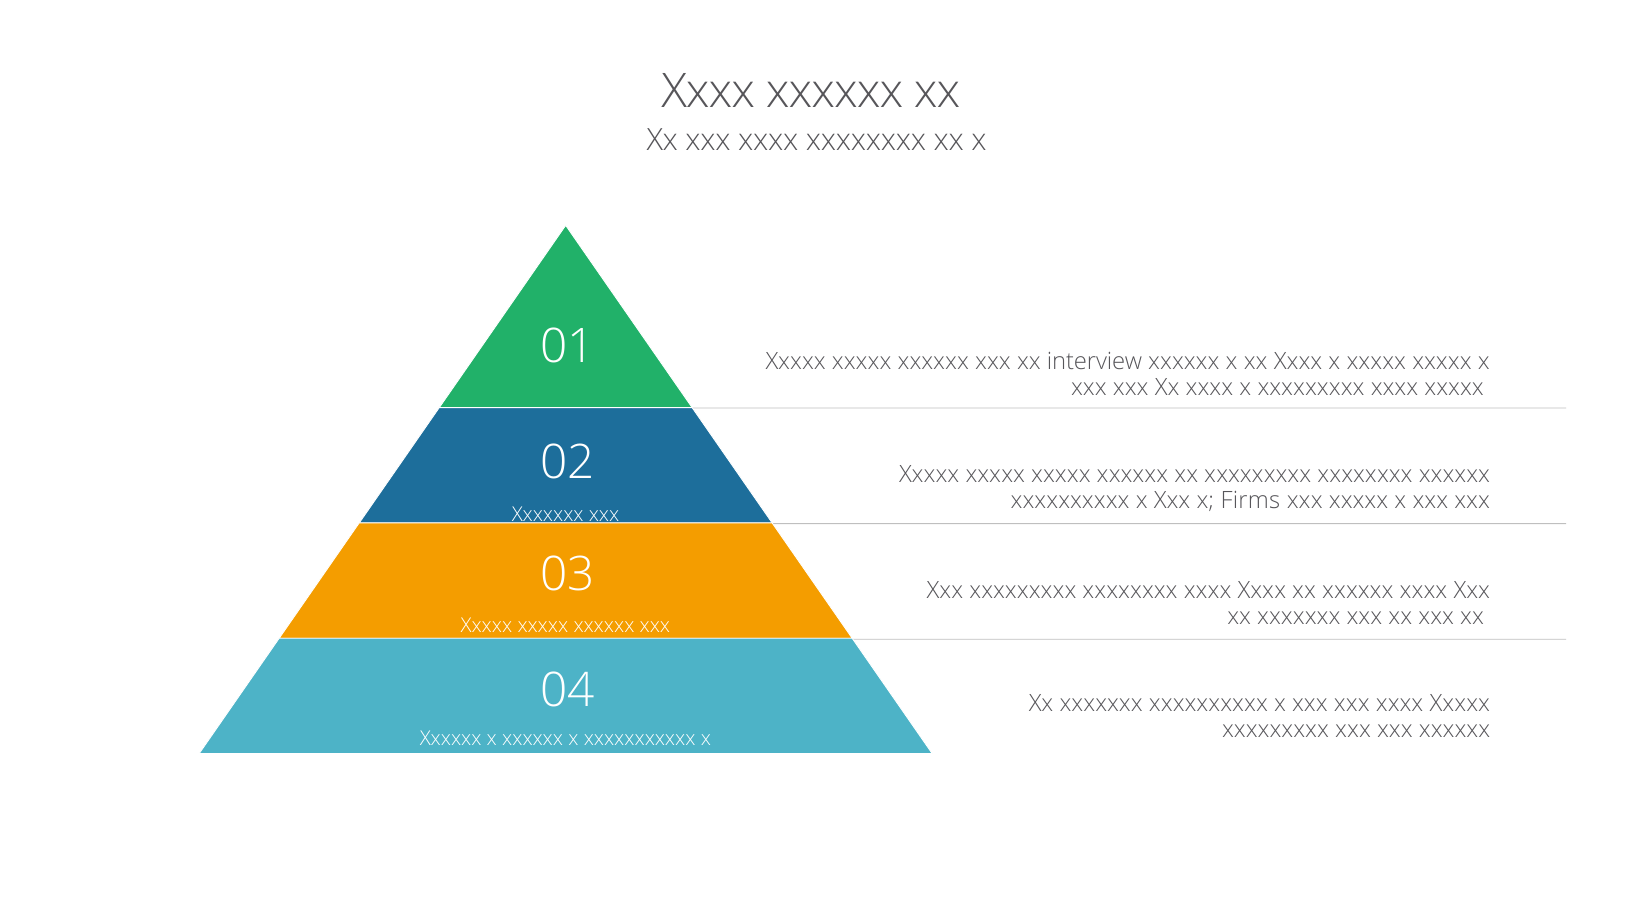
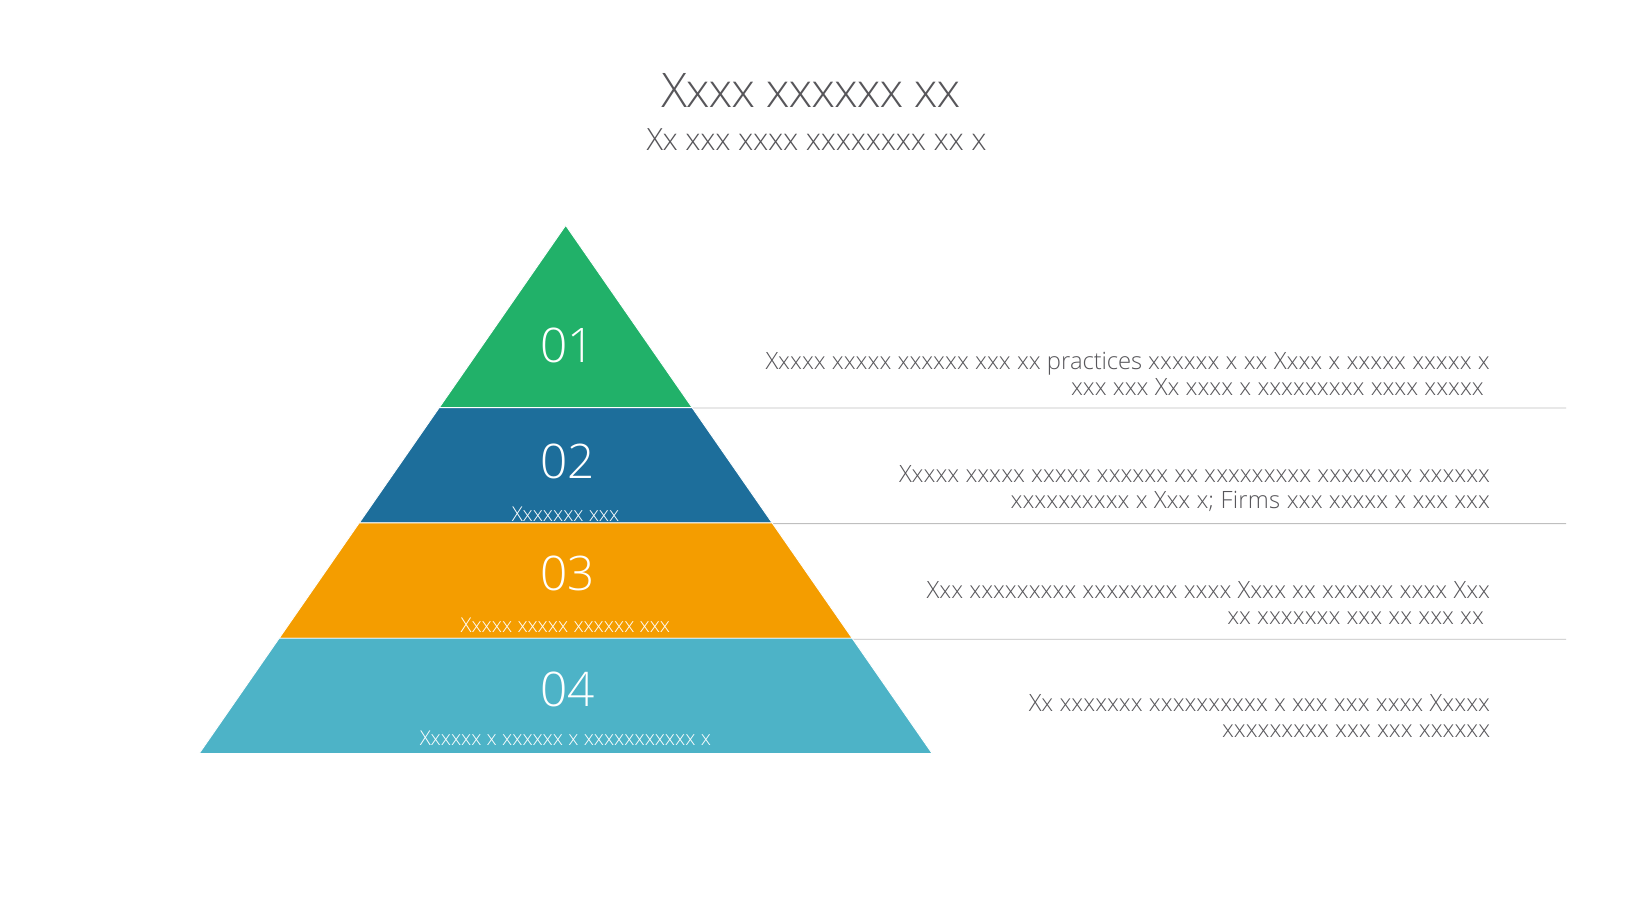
interview: interview -> practices
